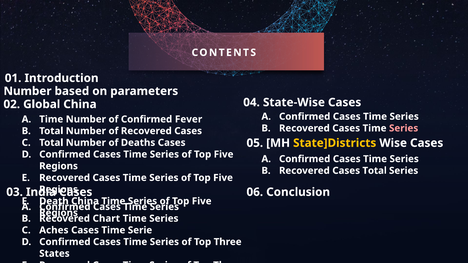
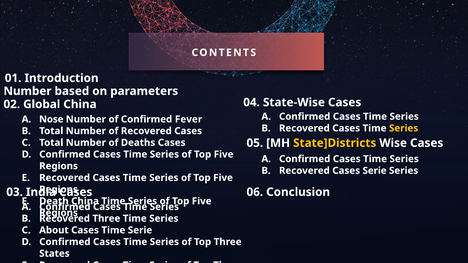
Time at (51, 119): Time -> Nose
Series at (404, 128) colour: pink -> yellow
Cases Total: Total -> Serie
Chart at (106, 219): Chart -> Three
Aches: Aches -> About
